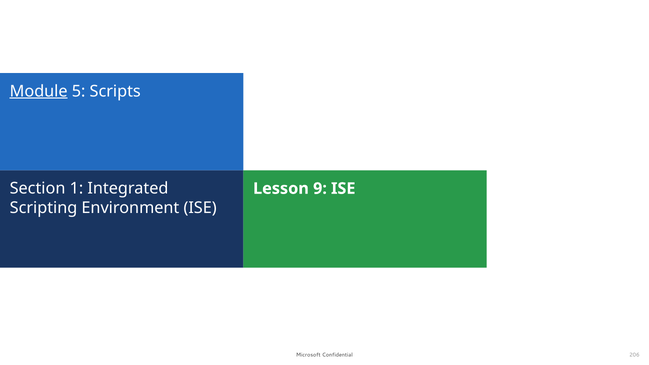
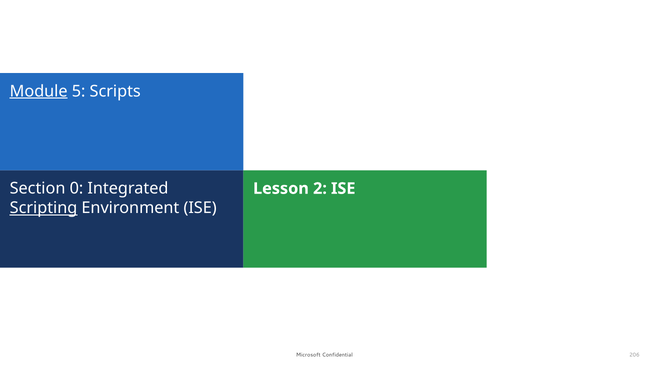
1: 1 -> 0
9: 9 -> 2
Scripting underline: none -> present
